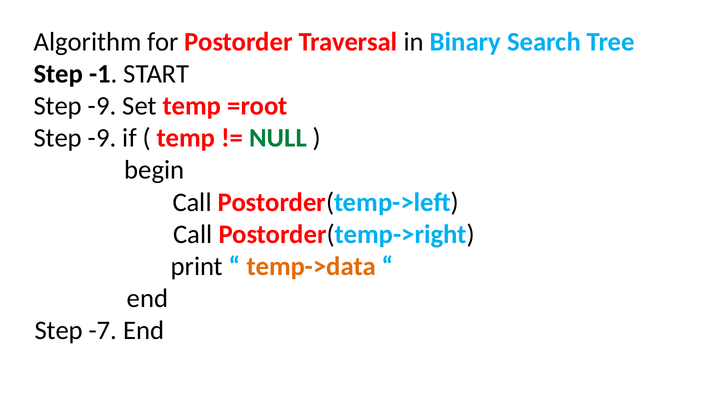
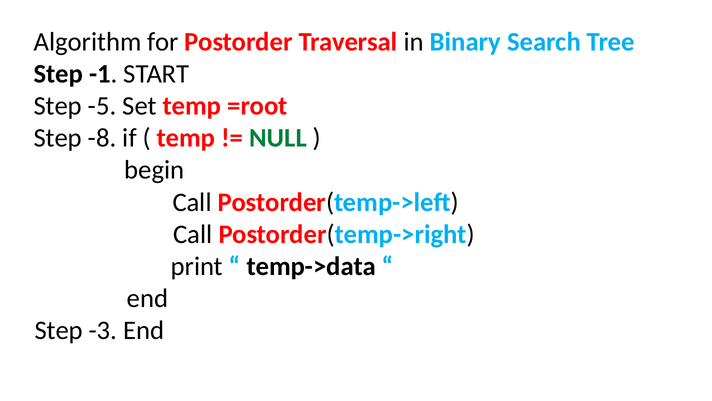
-9 at (102, 106): -9 -> -5
-9 at (102, 138): -9 -> -8
temp->data colour: orange -> black
-7: -7 -> -3
